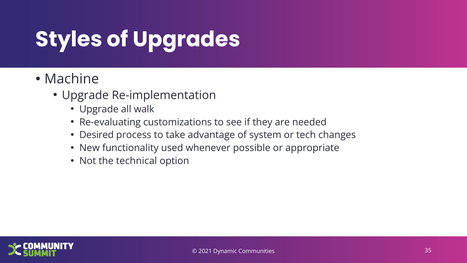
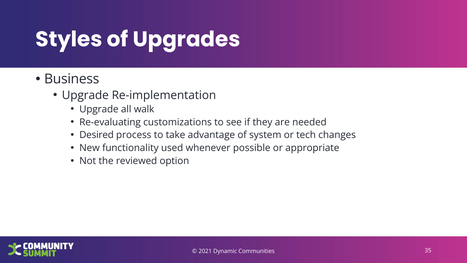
Machine: Machine -> Business
technical: technical -> reviewed
